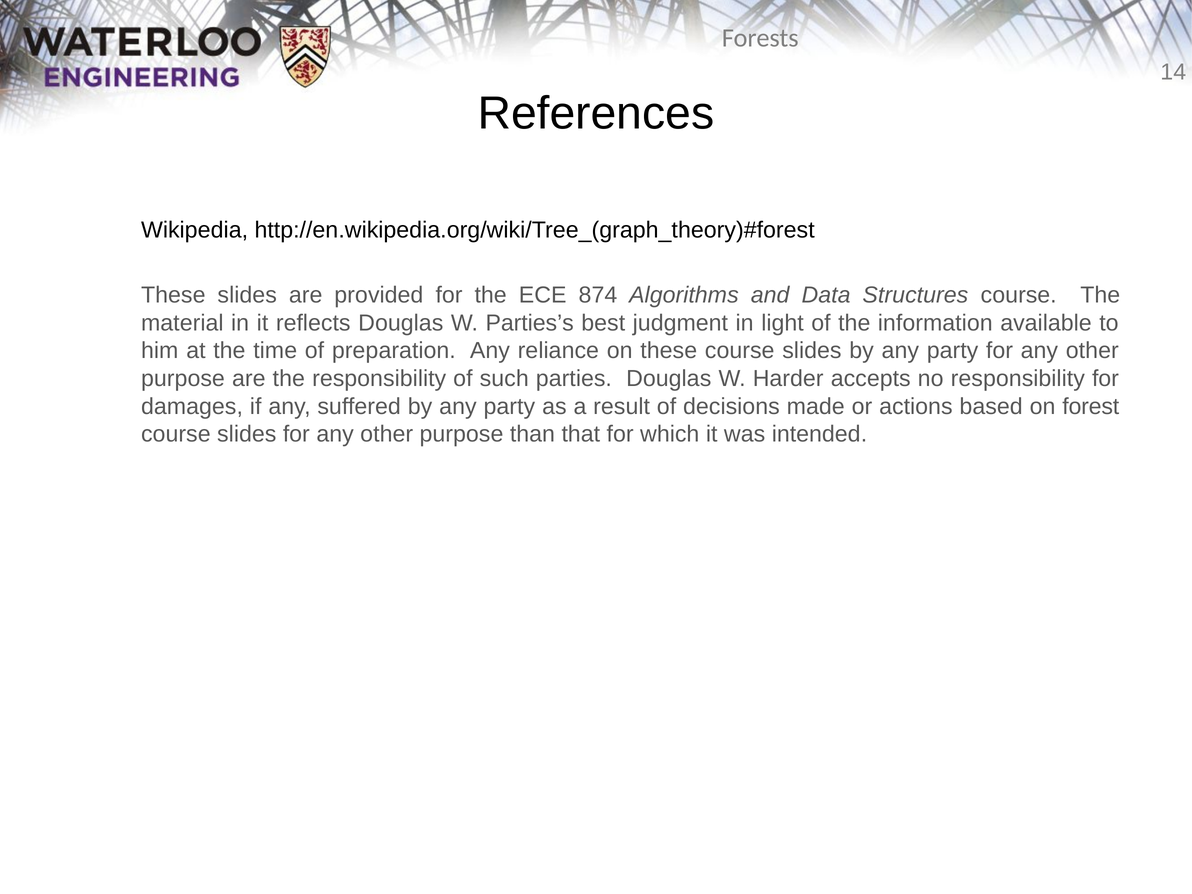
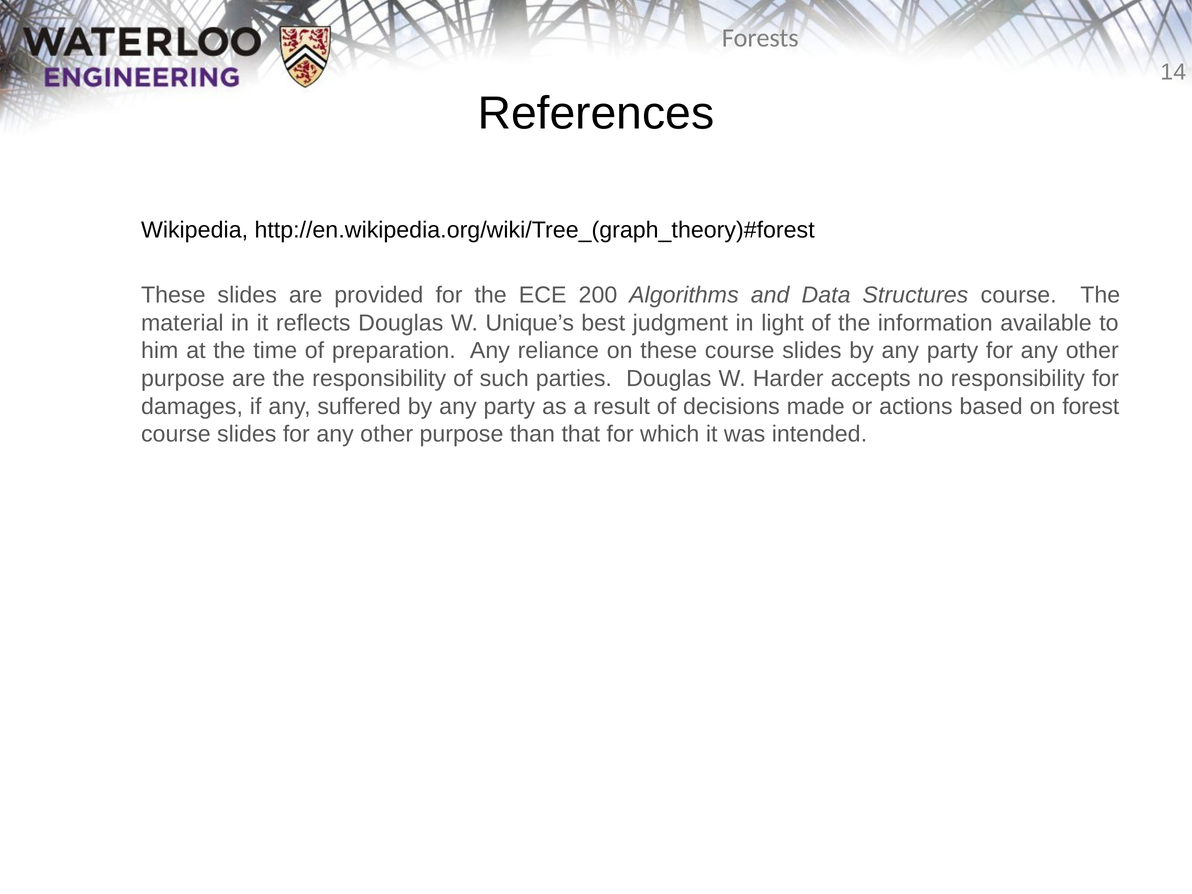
874: 874 -> 200
Parties’s: Parties’s -> Unique’s
